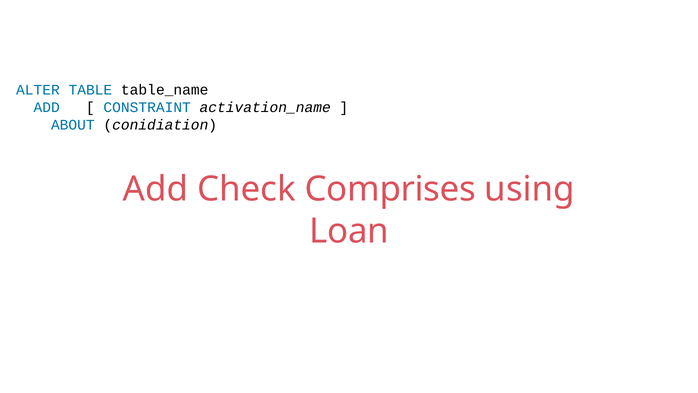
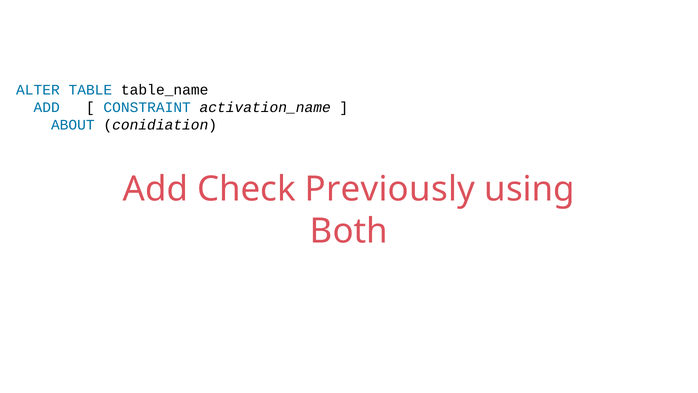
Comprises: Comprises -> Previously
Loan: Loan -> Both
